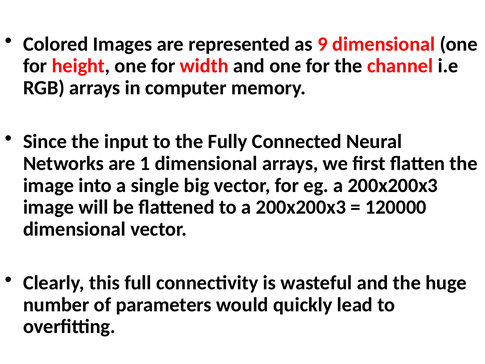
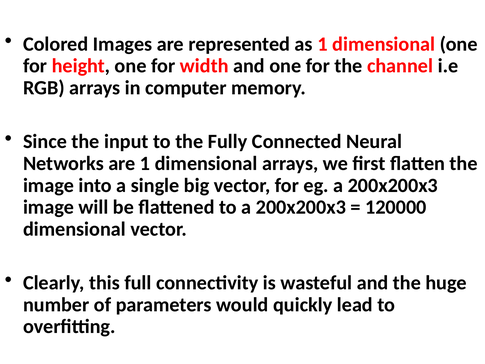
as 9: 9 -> 1
